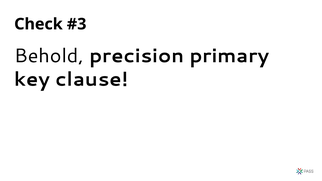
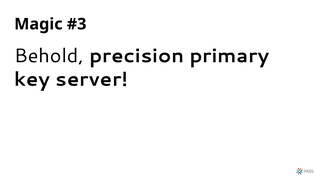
Check: Check -> Magic
clause: clause -> server
